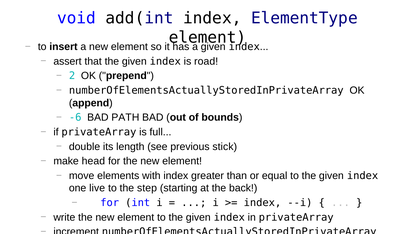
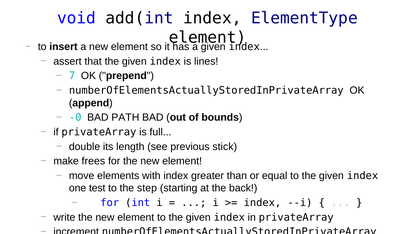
road: road -> lines
2: 2 -> 7
-6: -6 -> -0
head: head -> frees
live: live -> test
